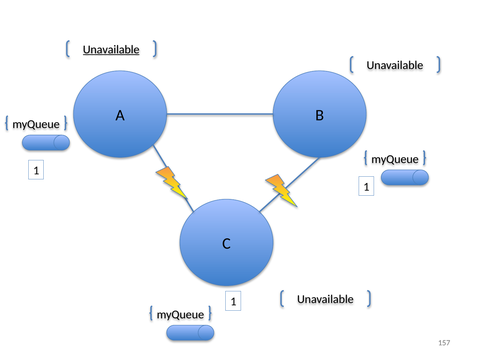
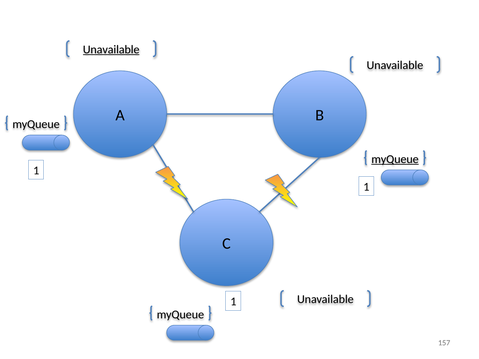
myQueue at (395, 159) underline: none -> present
